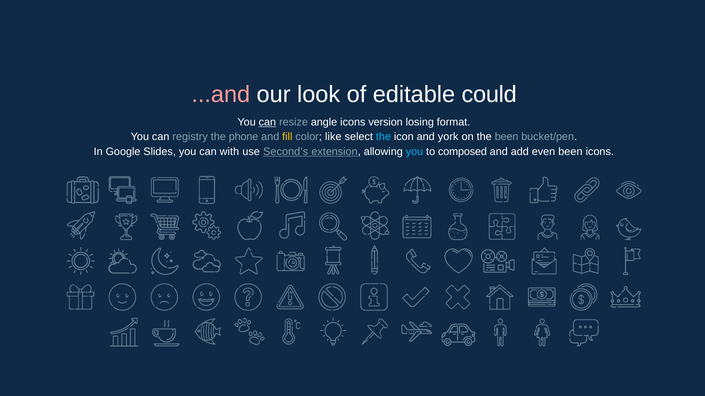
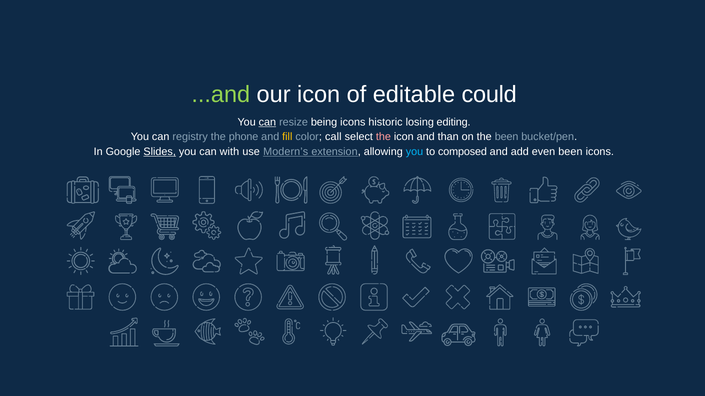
...and colour: pink -> light green
our look: look -> icon
angle: angle -> being
version: version -> historic
format: format -> editing
like: like -> call
the at (383, 137) colour: light blue -> pink
york: york -> than
Slides underline: none -> present
Second’s: Second’s -> Modern’s
